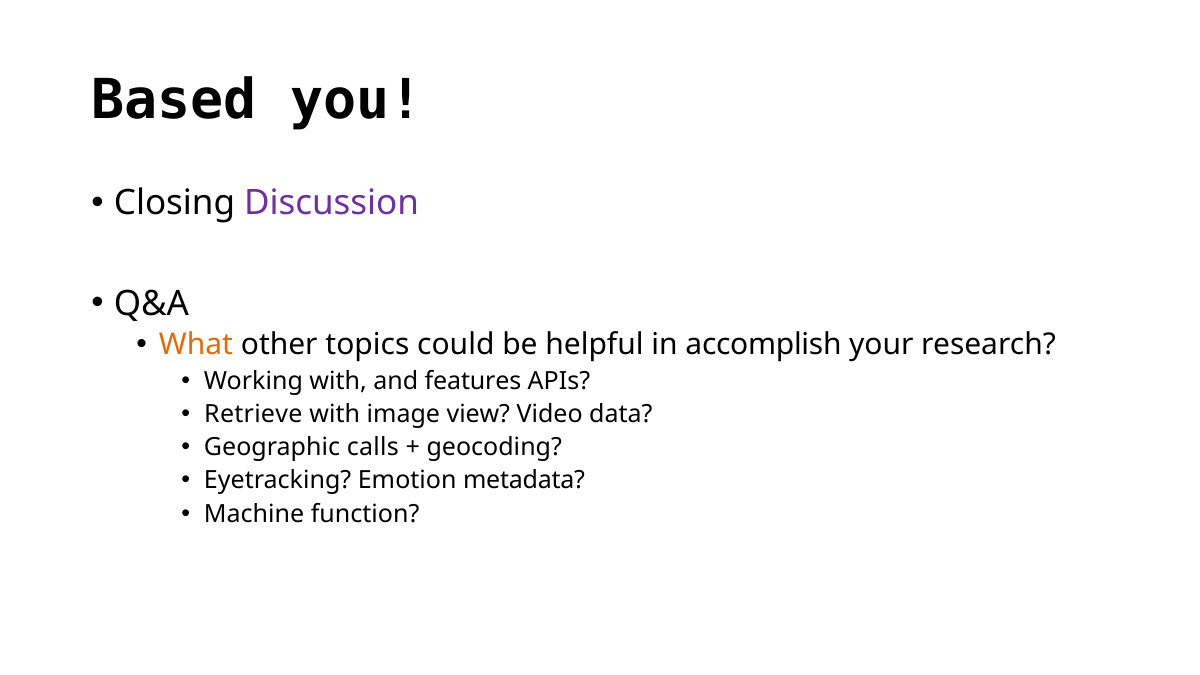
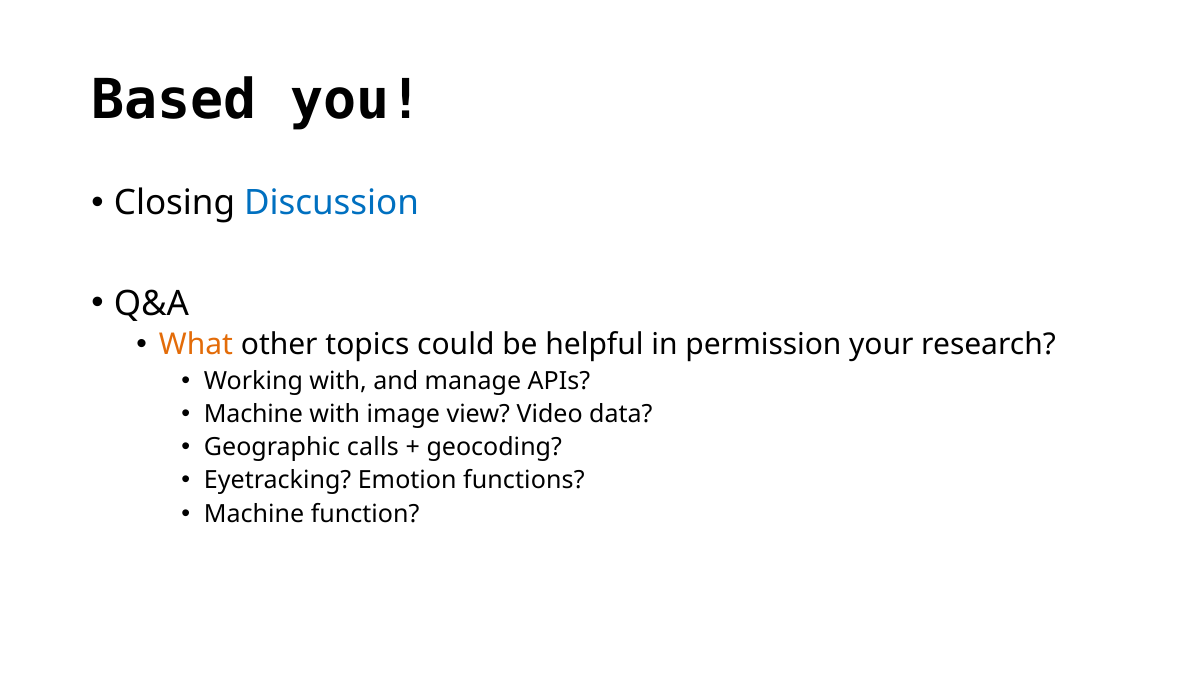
Discussion colour: purple -> blue
accomplish: accomplish -> permission
features: features -> manage
Retrieve at (253, 414): Retrieve -> Machine
metadata: metadata -> functions
